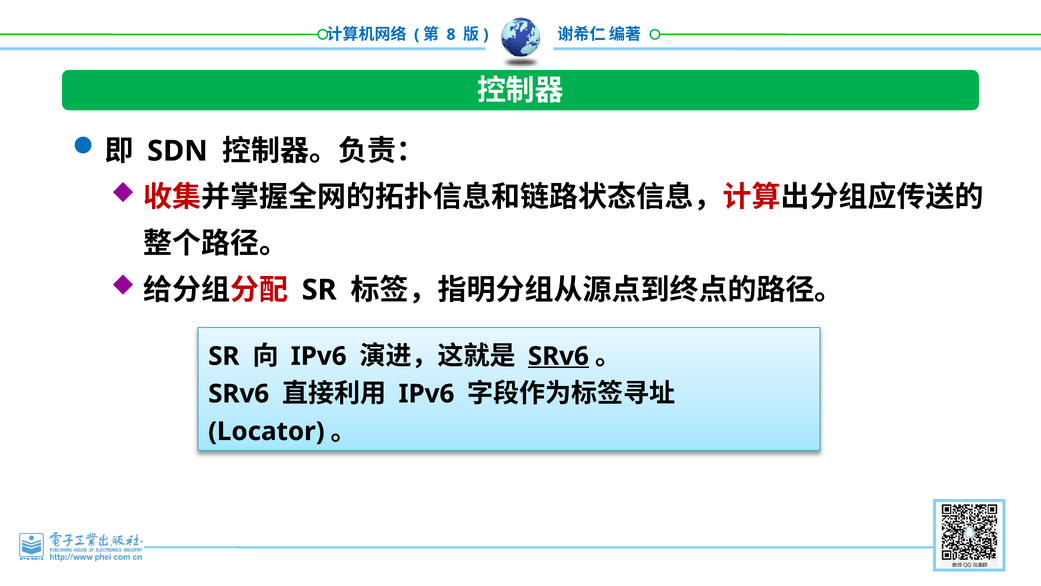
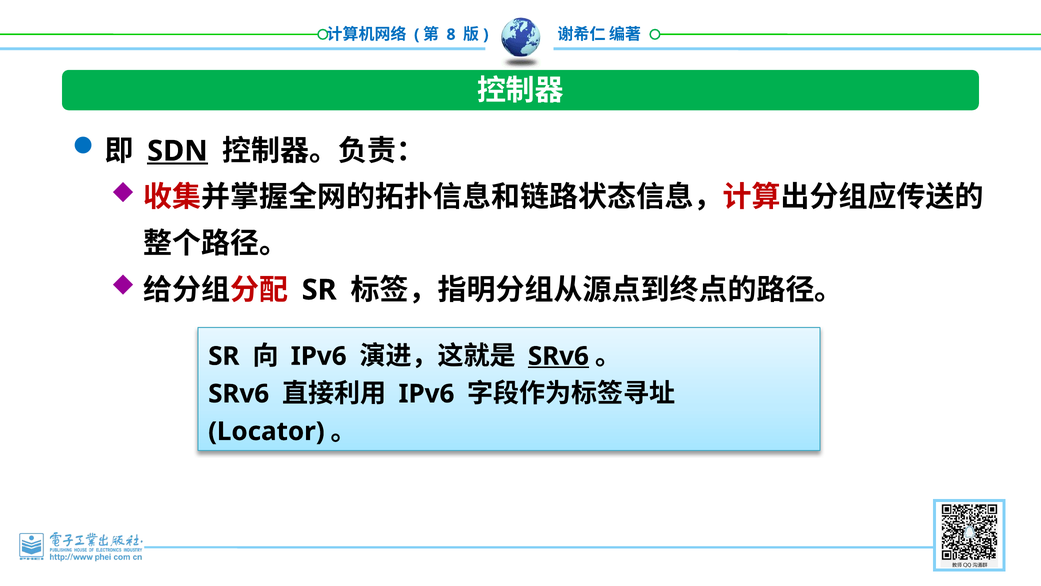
SDN underline: none -> present
